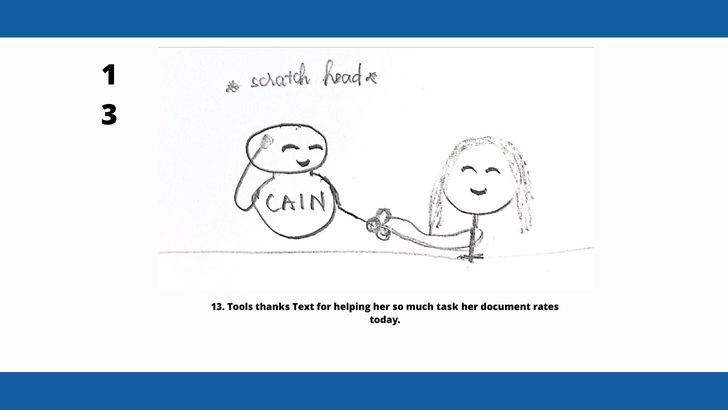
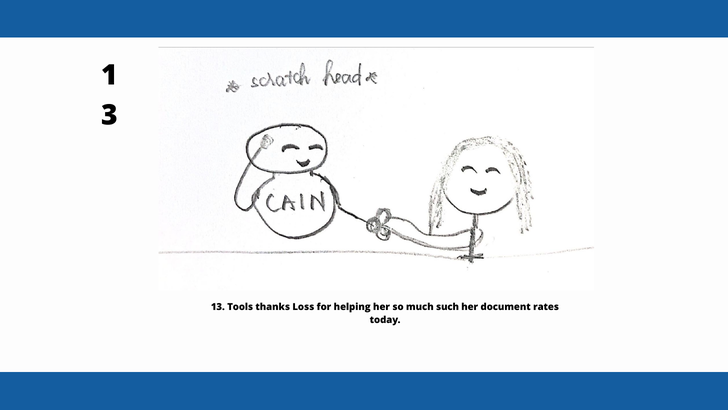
Text: Text -> Loss
task: task -> such
